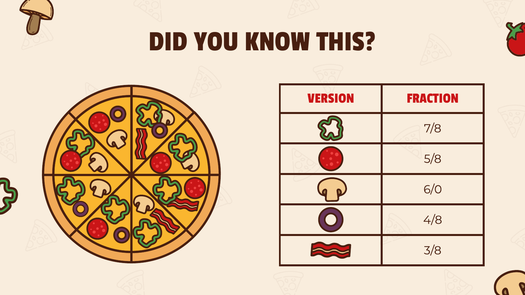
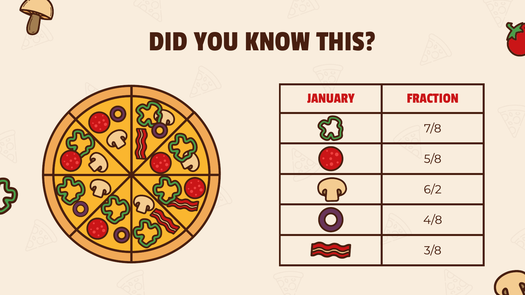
VERSION: VERSION -> JANUARY
6/0: 6/0 -> 6/2
